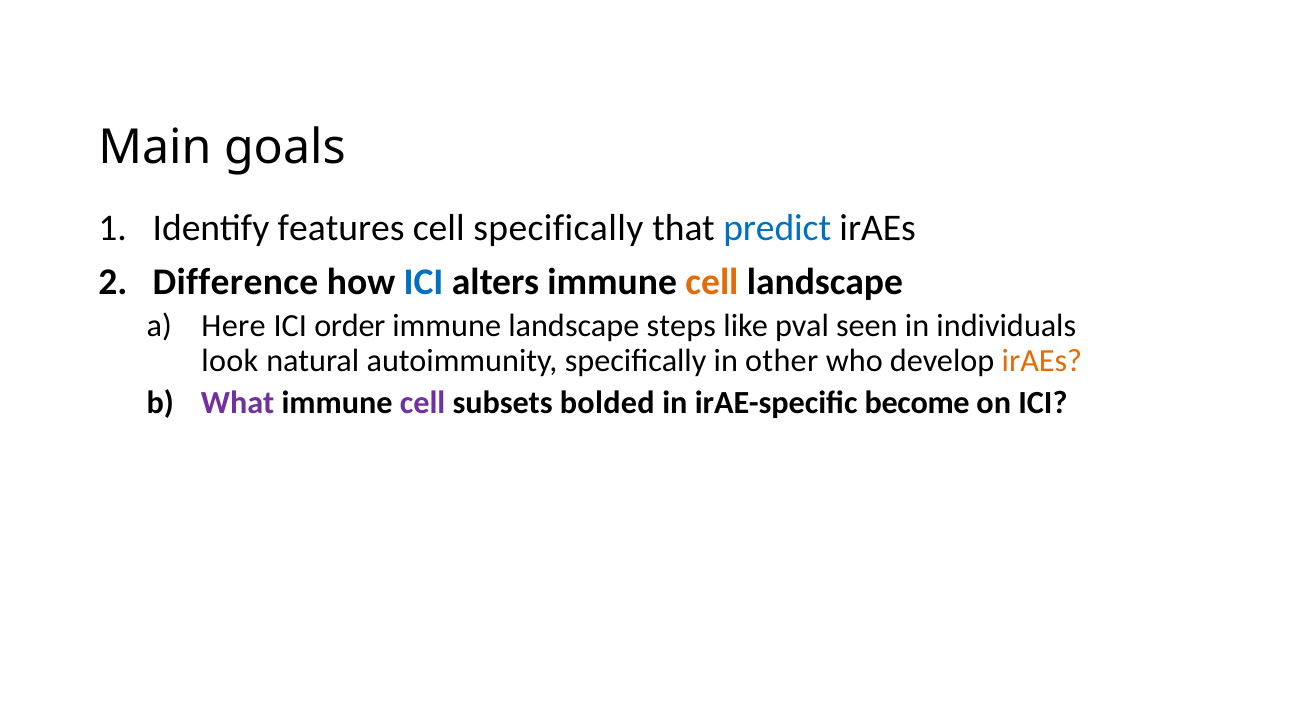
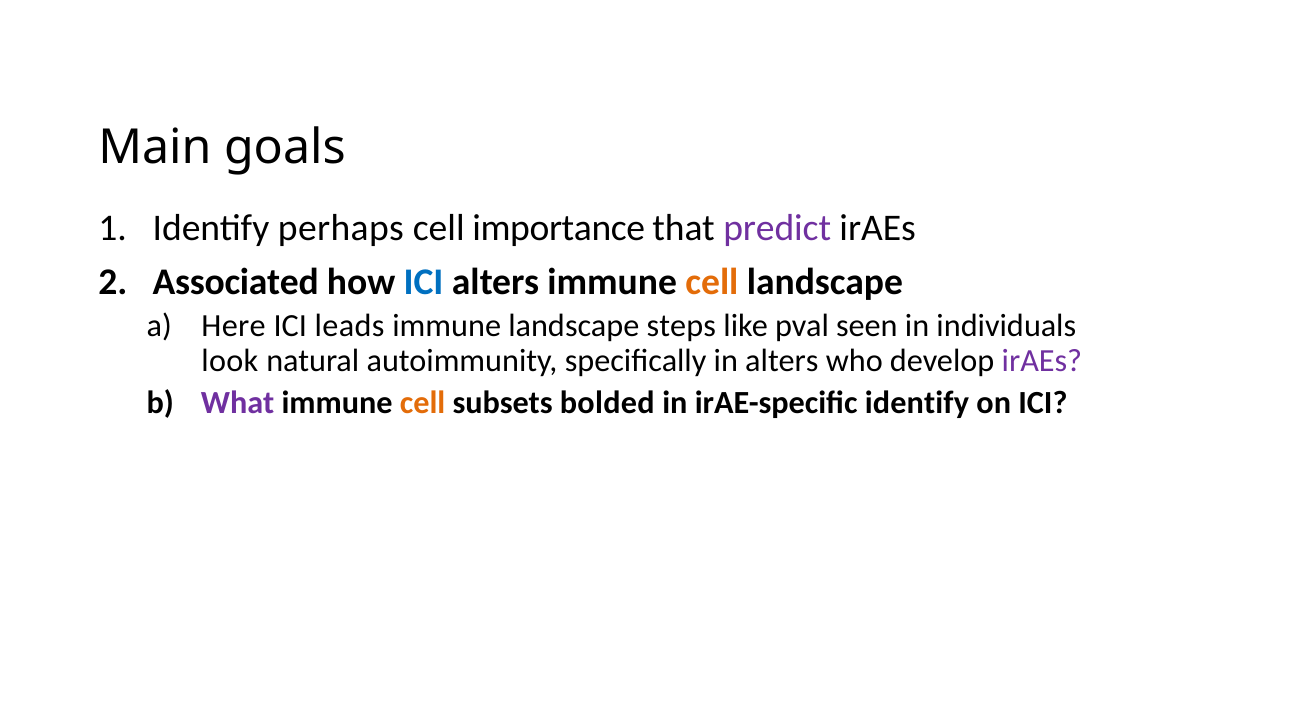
features: features -> perhaps
cell specifically: specifically -> importance
predict colour: blue -> purple
Difference: Difference -> Associated
order: order -> leads
in other: other -> alters
irAEs at (1042, 361) colour: orange -> purple
cell at (423, 402) colour: purple -> orange
irAE-specific become: become -> identify
